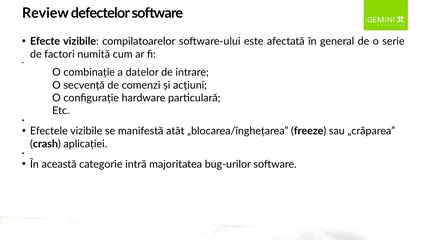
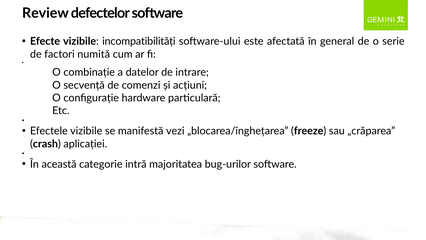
compilatoarelor: compilatoarelor -> incompatibilități
atât: atât -> vezi
